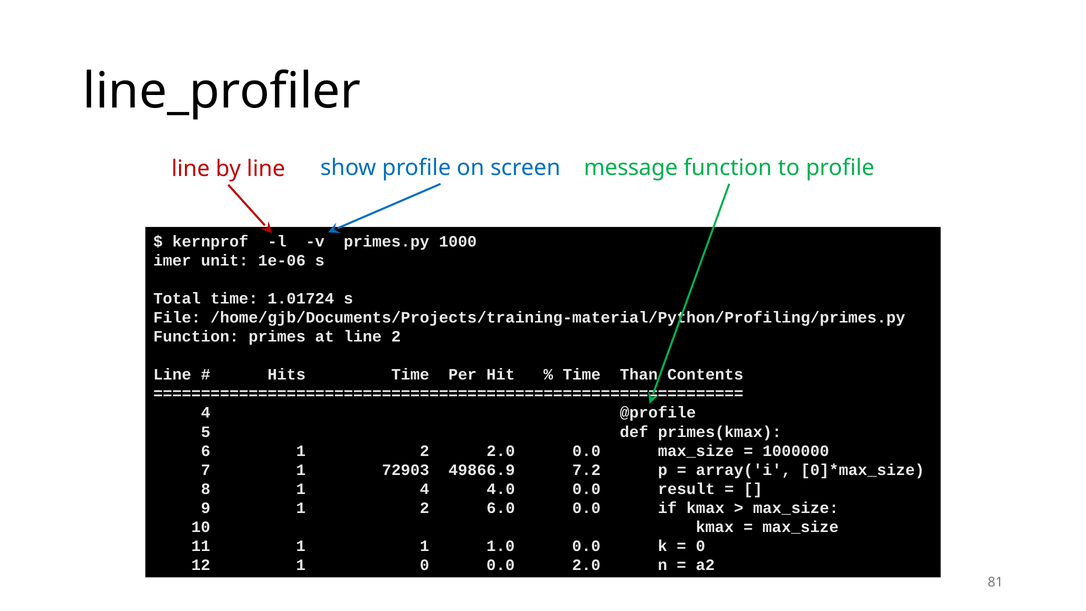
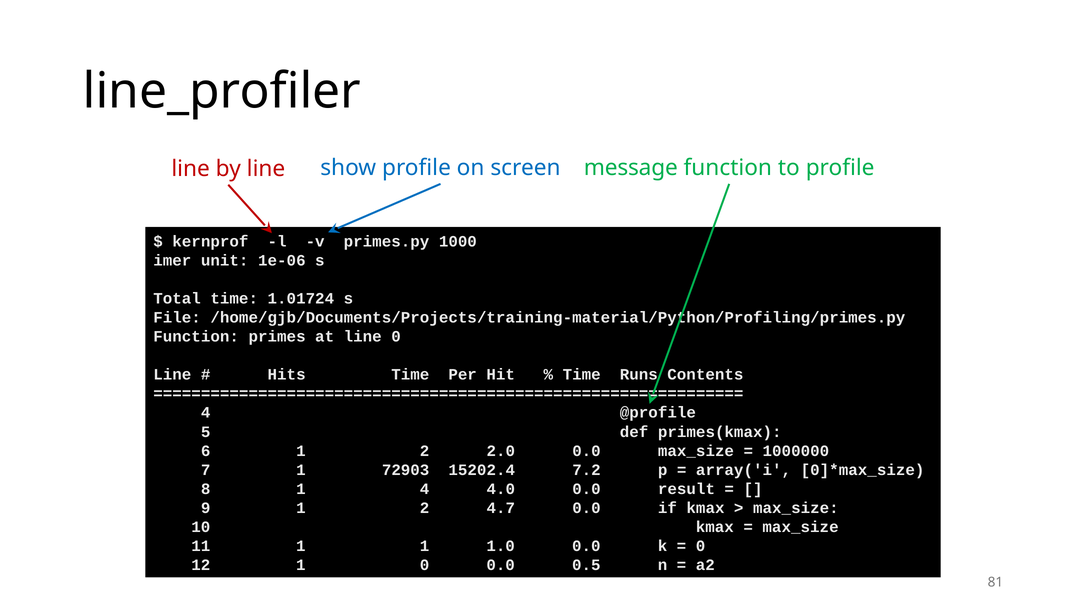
line 2: 2 -> 0
Than: Than -> Runs
49866.9: 49866.9 -> 15202.4
6.0: 6.0 -> 4.7
0.0 2.0: 2.0 -> 0.5
